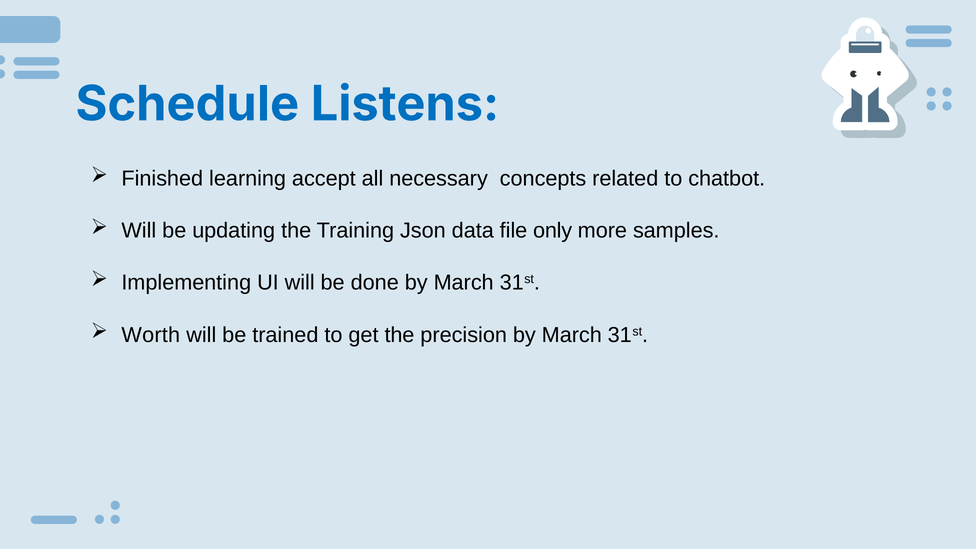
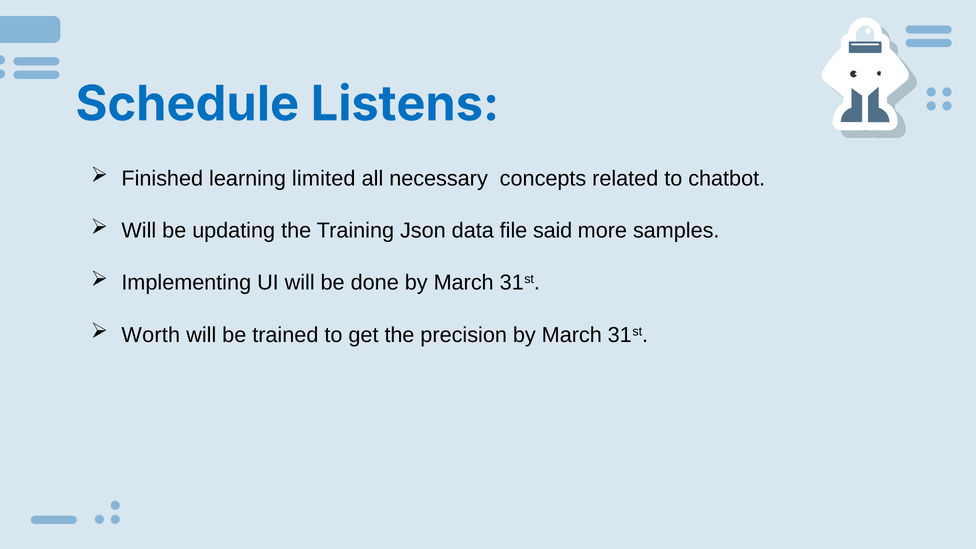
accept: accept -> limited
only: only -> said
